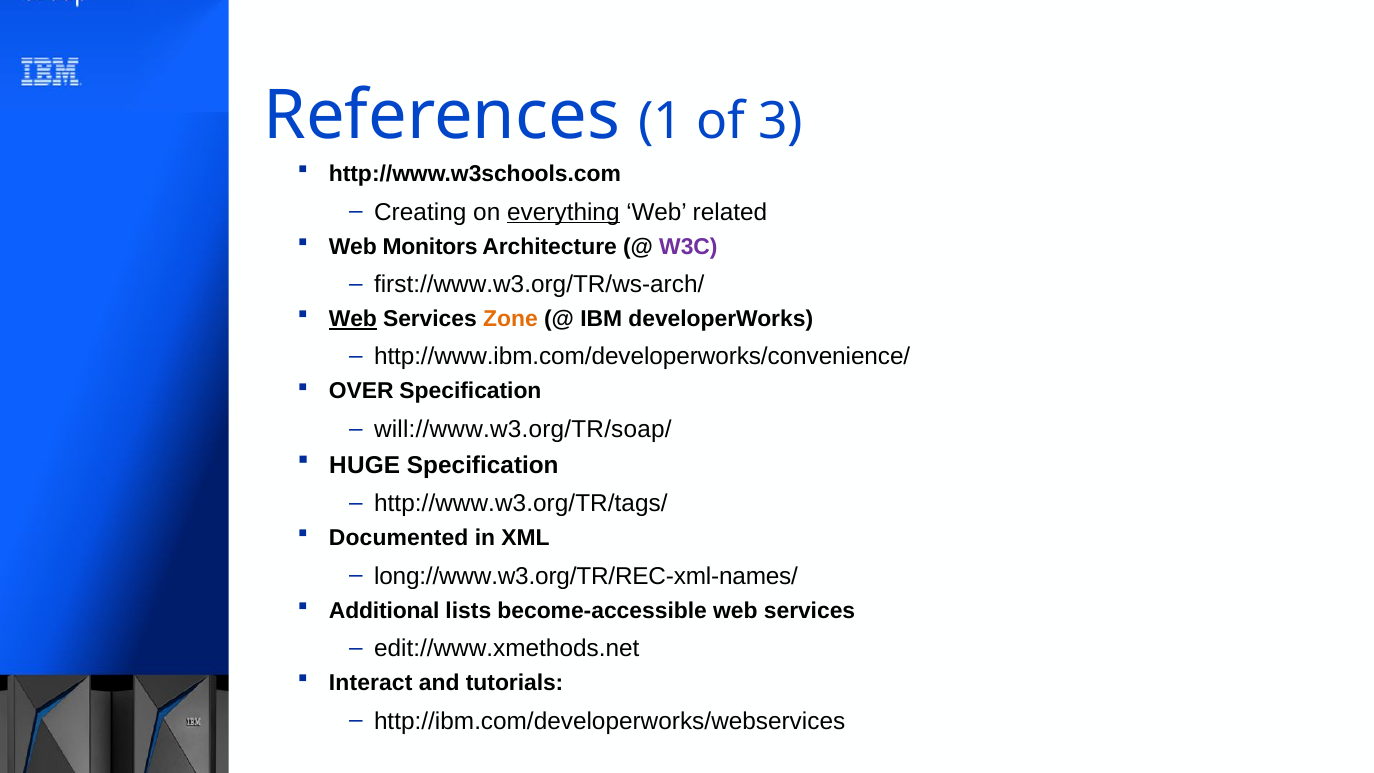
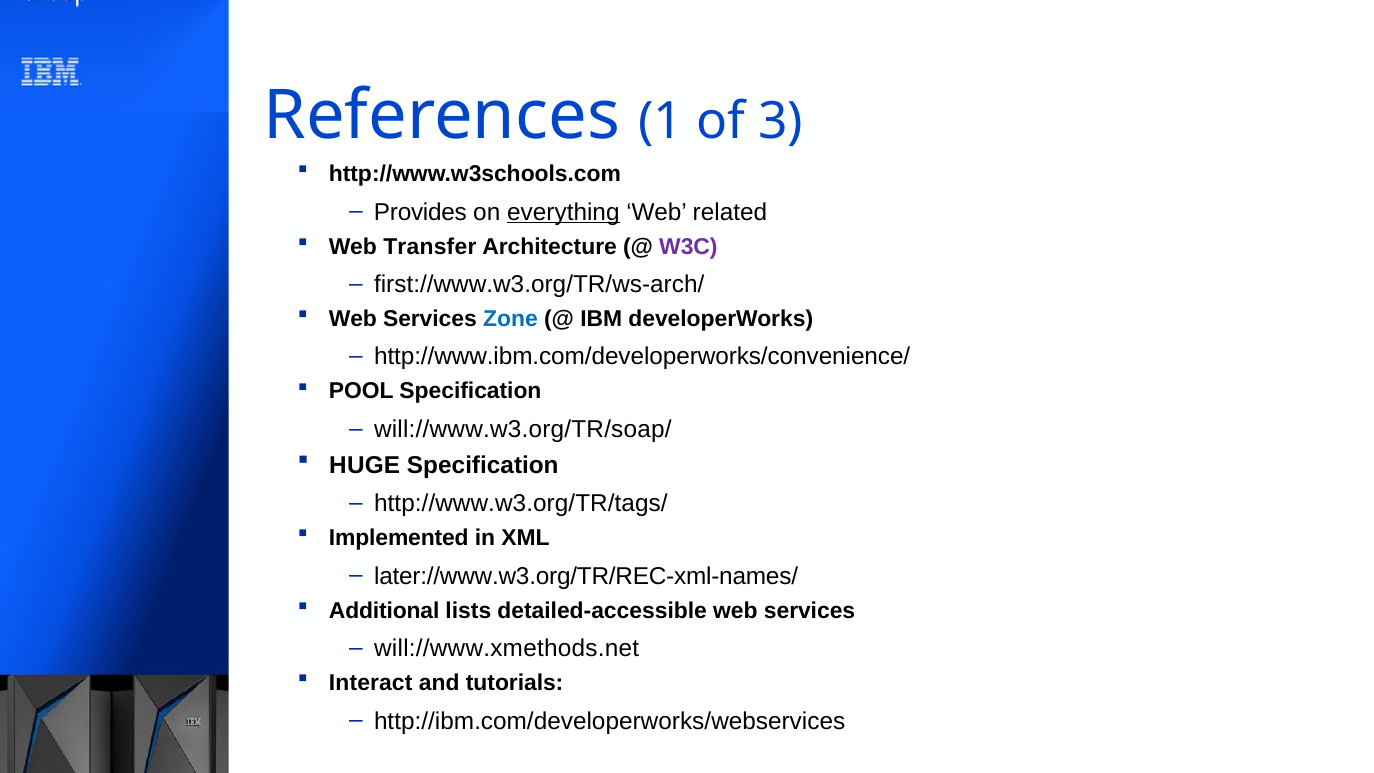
Creating: Creating -> Provides
Monitors: Monitors -> Transfer
Web at (353, 319) underline: present -> none
Zone colour: orange -> blue
OVER: OVER -> POOL
Documented: Documented -> Implemented
long://www.w3.org/TR/REC-xml-names/: long://www.w3.org/TR/REC-xml-names/ -> later://www.w3.org/TR/REC-xml-names/
become-accessible: become-accessible -> detailed-accessible
edit://www.xmethods.net: edit://www.xmethods.net -> will://www.xmethods.net
